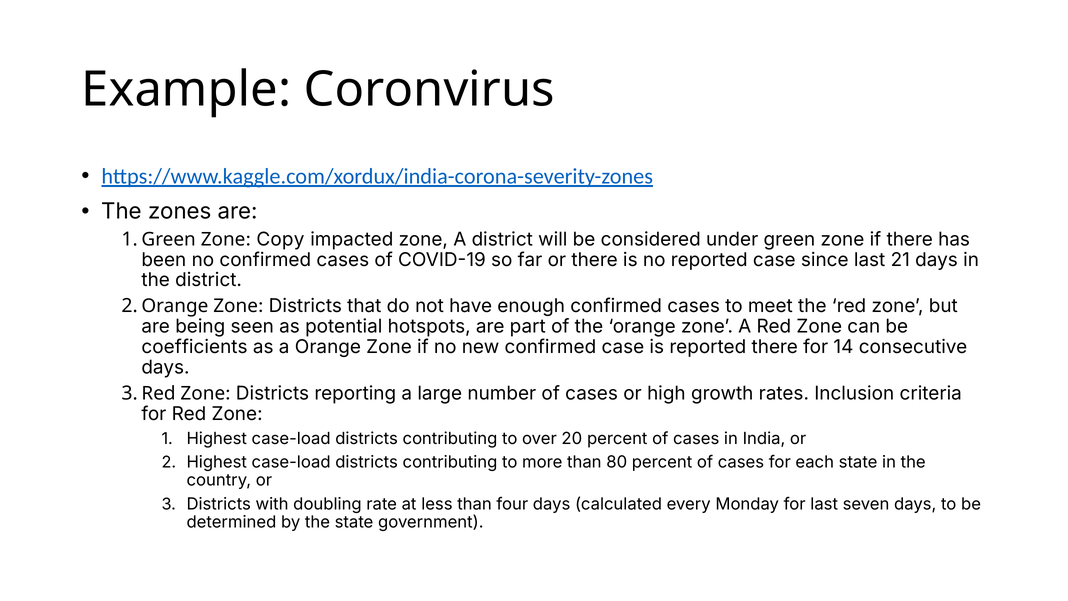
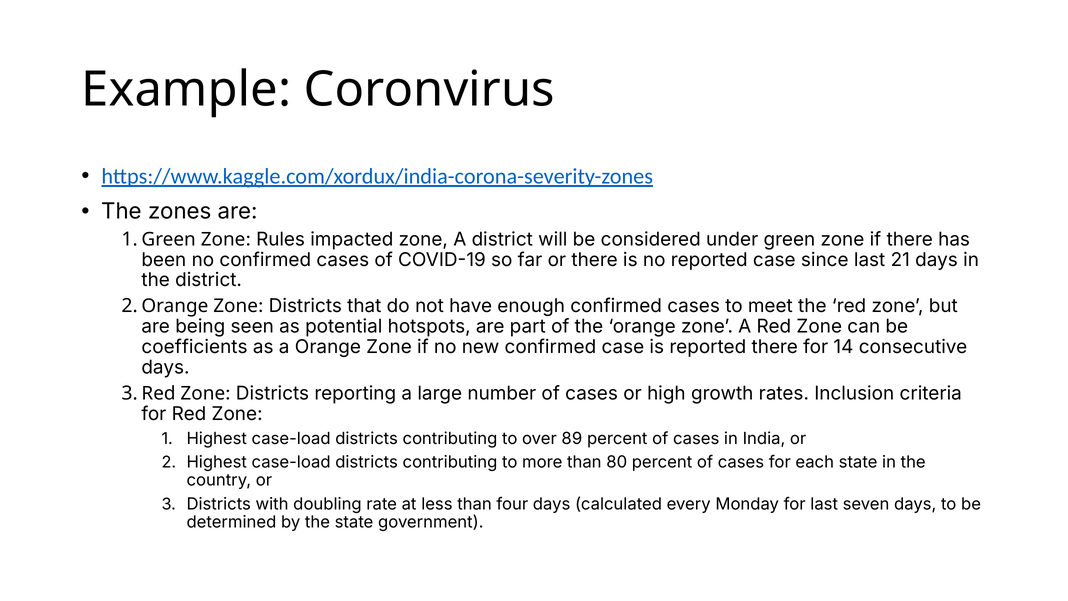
Copy: Copy -> Rules
20: 20 -> 89
